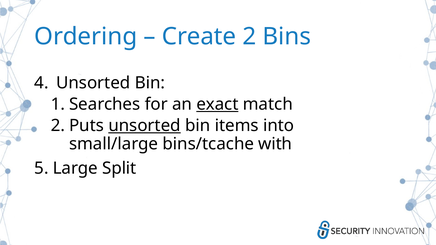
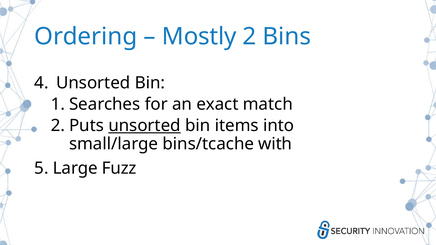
Create: Create -> Mostly
exact underline: present -> none
Split: Split -> Fuzz
